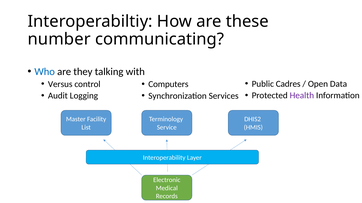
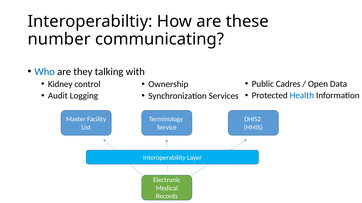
Versus: Versus -> Kidney
Computers: Computers -> Ownership
Health colour: purple -> blue
